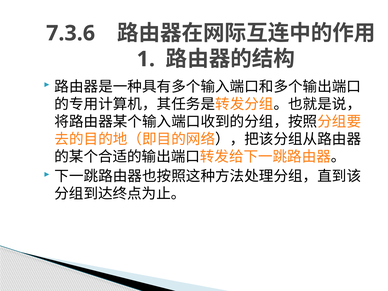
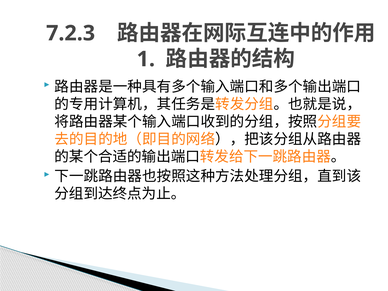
7.3.6: 7.3.6 -> 7.2.3
